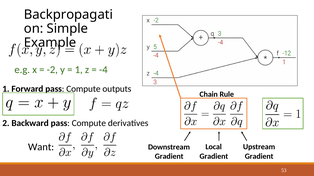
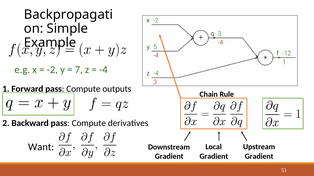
1 at (79, 70): 1 -> 7
